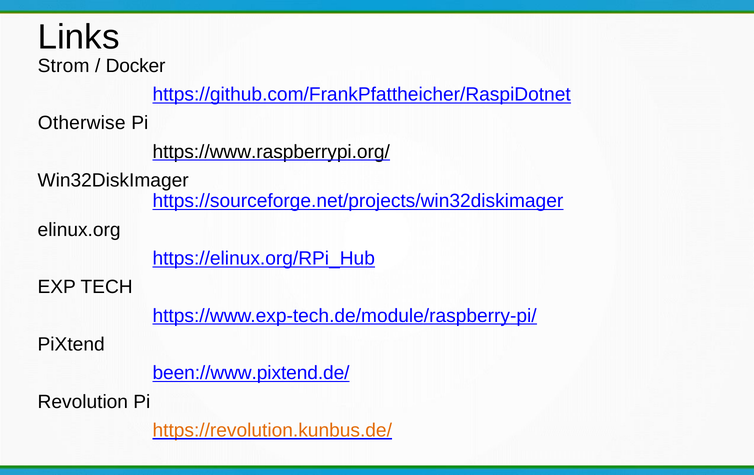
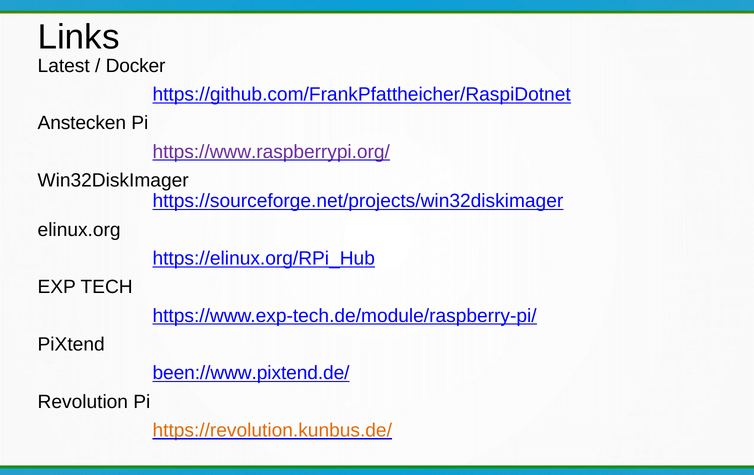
Strom: Strom -> Latest
Otherwise: Otherwise -> Anstecken
https://www.raspberrypi.org/ colour: black -> purple
